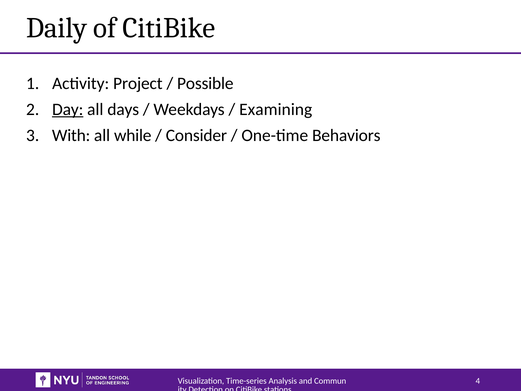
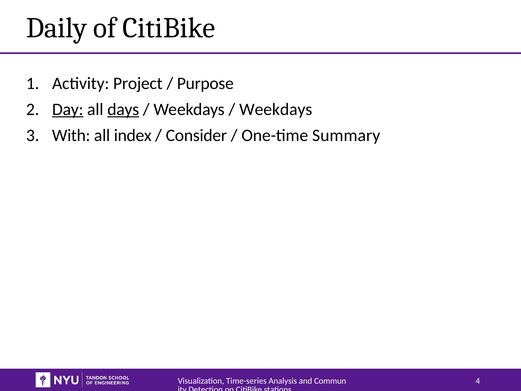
Possible: Possible -> Purpose
days underline: none -> present
Examining at (276, 109): Examining -> Weekdays
while: while -> index
Behaviors: Behaviors -> Summary
